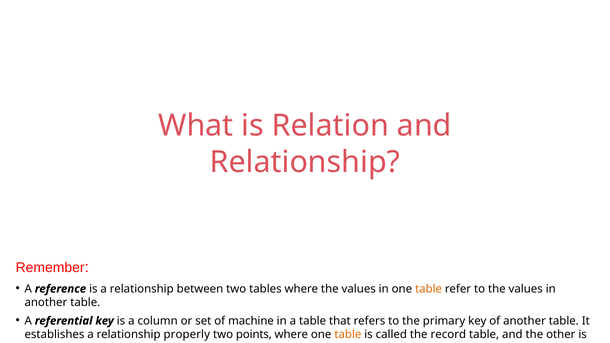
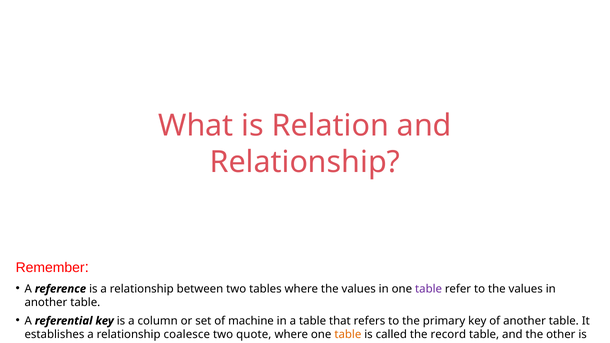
table at (429, 289) colour: orange -> purple
properly: properly -> coalesce
points: points -> quote
